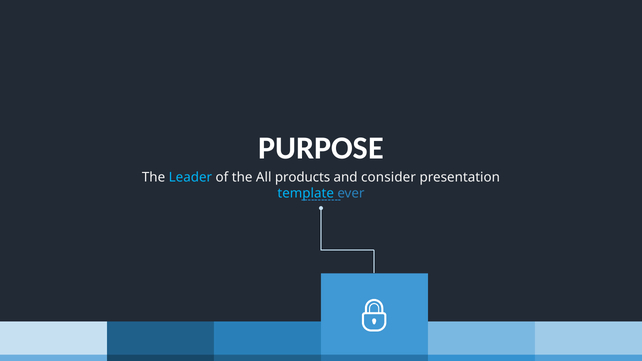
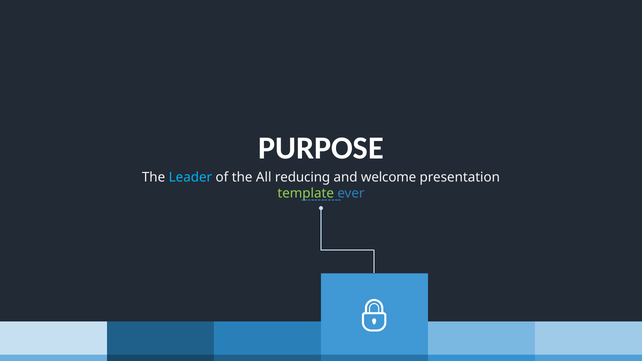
products: products -> reducing
consider: consider -> welcome
template colour: light blue -> light green
